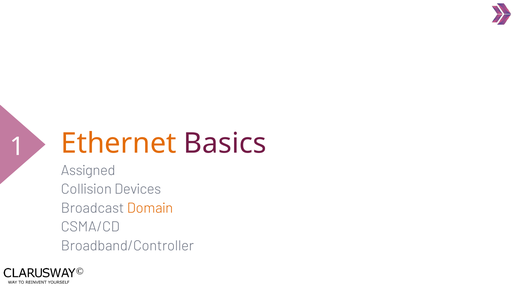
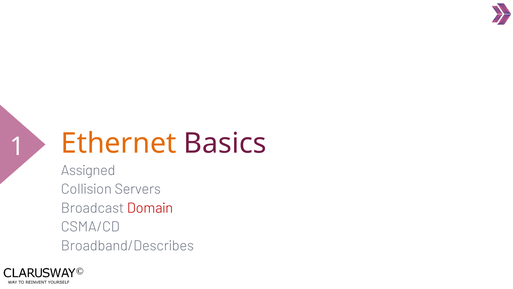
Devices: Devices -> Servers
Domain colour: orange -> red
Broadband/Controller: Broadband/Controller -> Broadband/Describes
